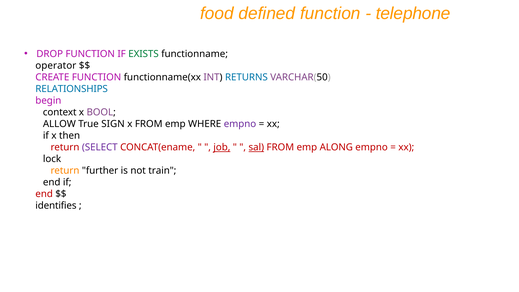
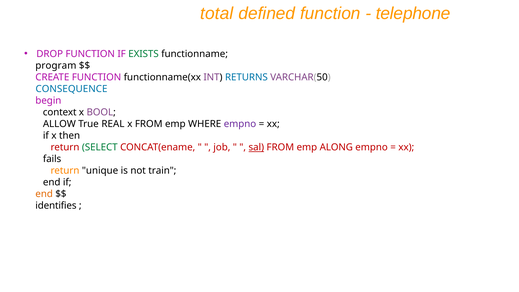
food: food -> total
operator: operator -> program
RELATIONSHIPS: RELATIONSHIPS -> CONSEQUENCE
SIGN: SIGN -> REAL
SELECT colour: purple -> green
job underline: present -> none
lock: lock -> fails
further: further -> unique
end at (44, 194) colour: red -> orange
